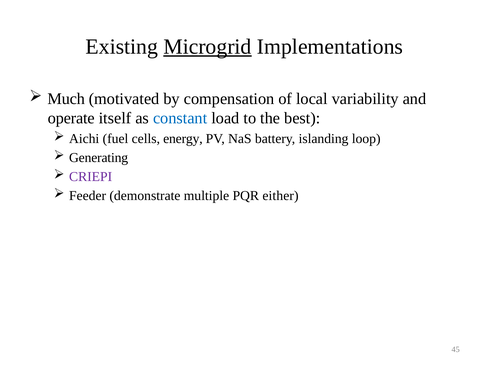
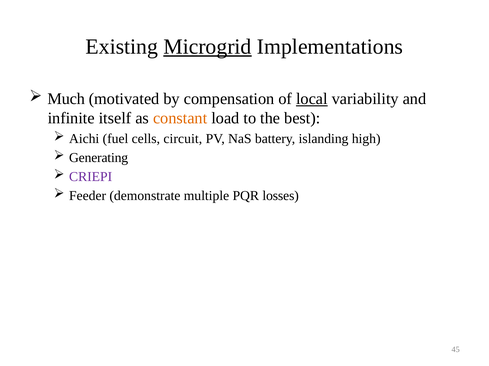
local underline: none -> present
operate: operate -> infinite
constant colour: blue -> orange
energy: energy -> circuit
loop: loop -> high
either: either -> losses
